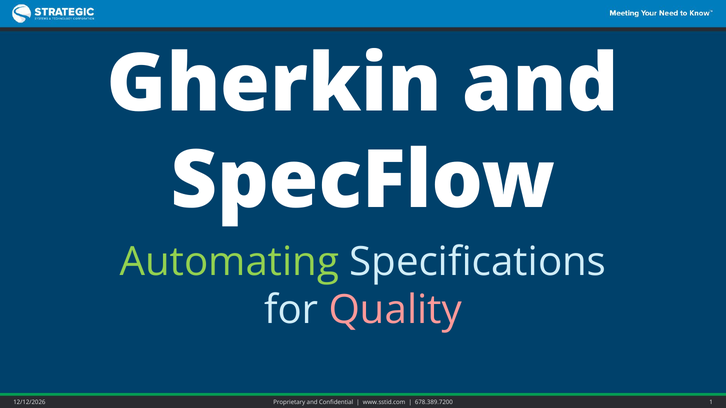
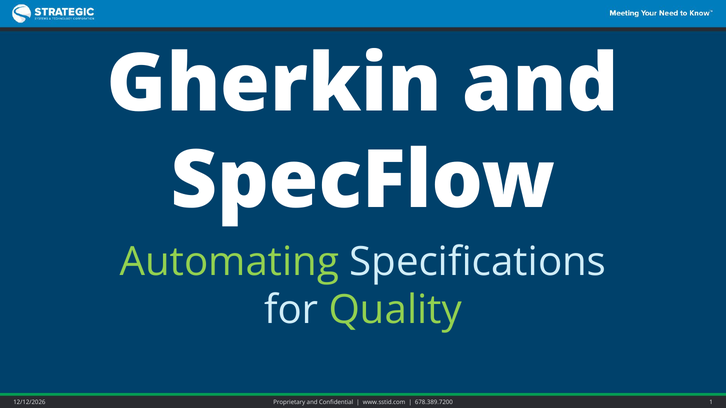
Quality colour: pink -> light green
